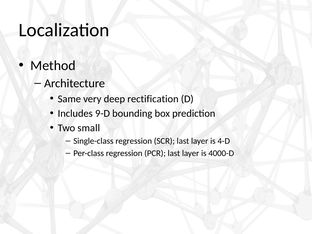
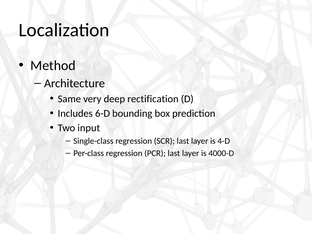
9-D: 9-D -> 6-D
small: small -> input
